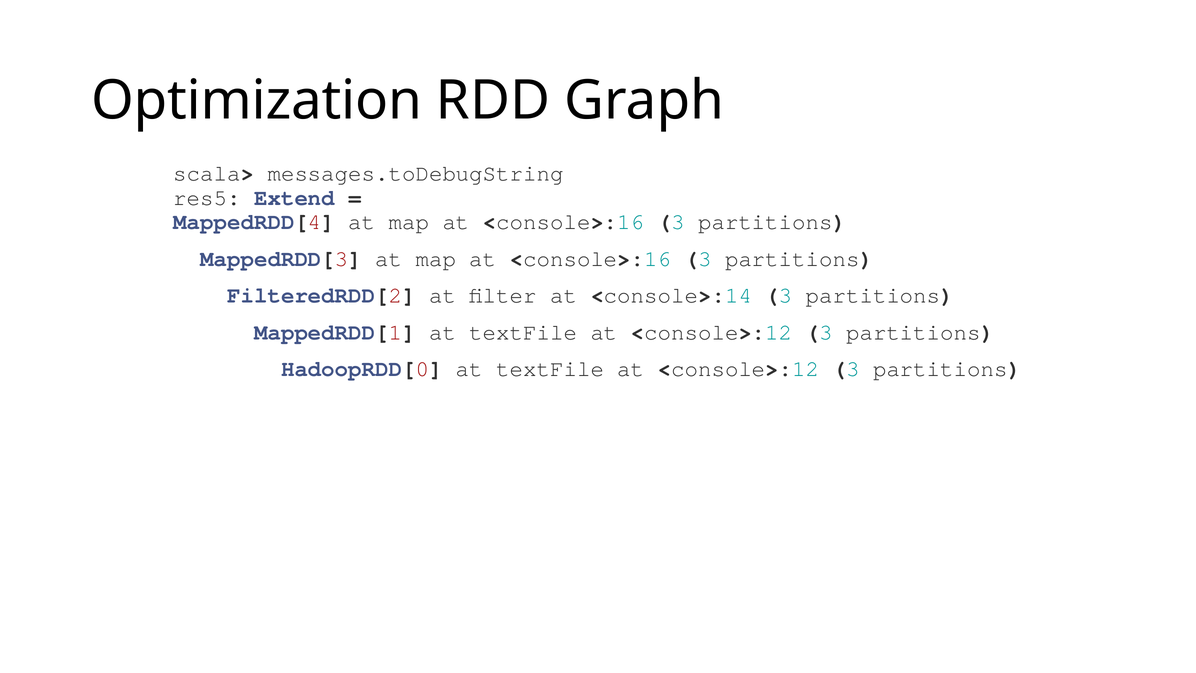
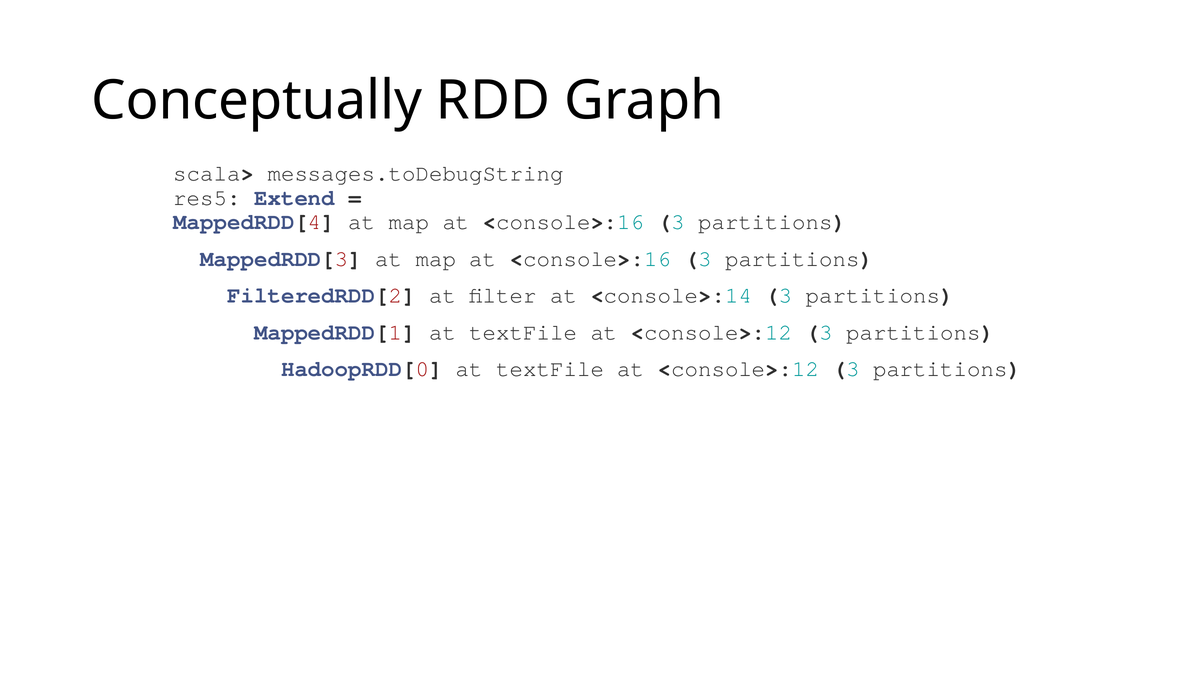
Optimization: Optimization -> Conceptually
